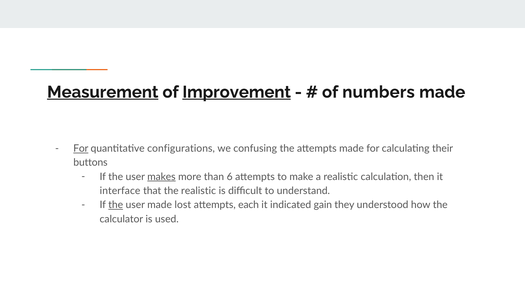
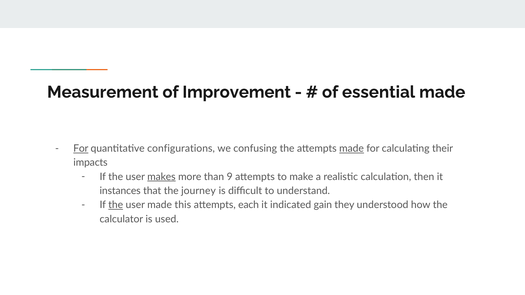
Measurement underline: present -> none
Improvement underline: present -> none
numbers: numbers -> essential
made at (352, 149) underline: none -> present
buttons: buttons -> impacts
6: 6 -> 9
interface: interface -> instances
the realistic: realistic -> journey
lost: lost -> this
